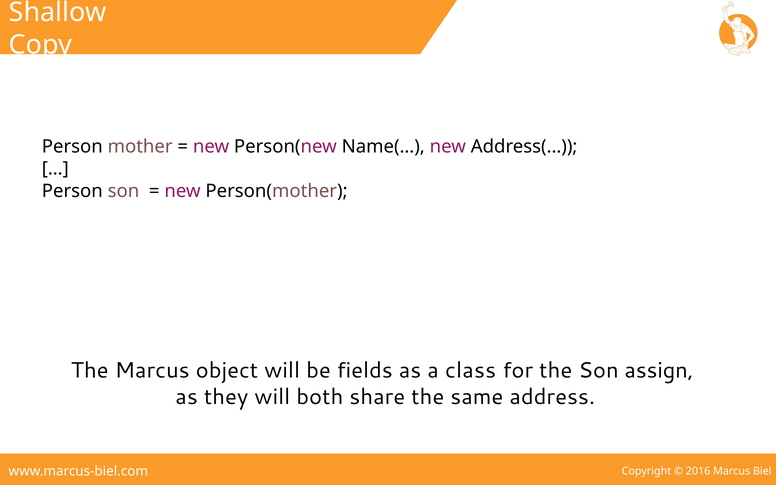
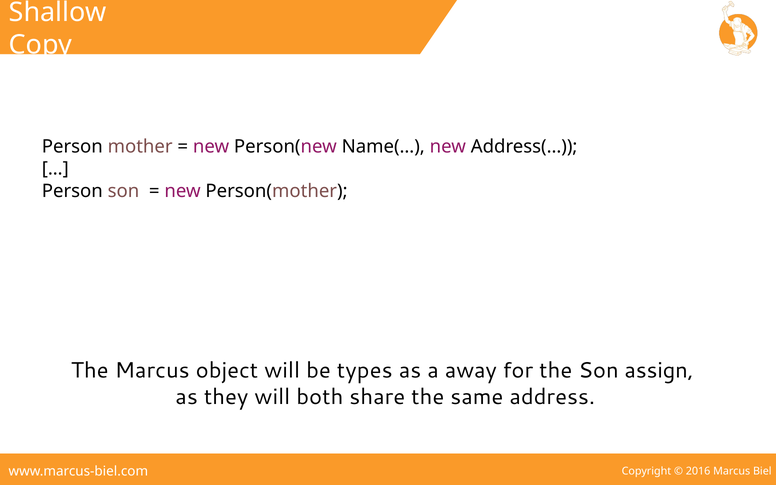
fields: fields -> types
class: class -> away
